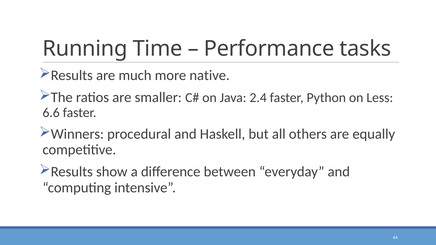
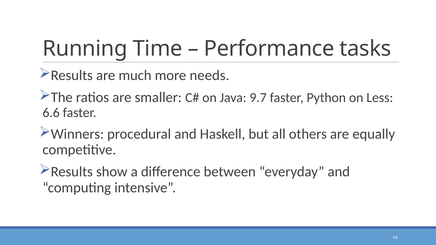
native: native -> needs
2.4: 2.4 -> 9.7
